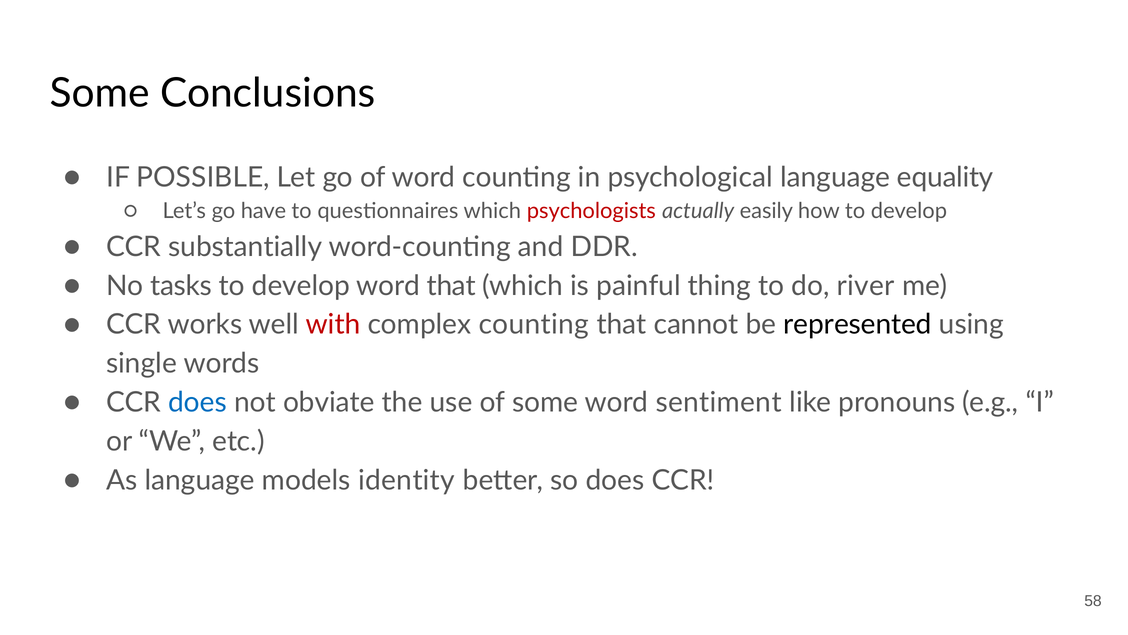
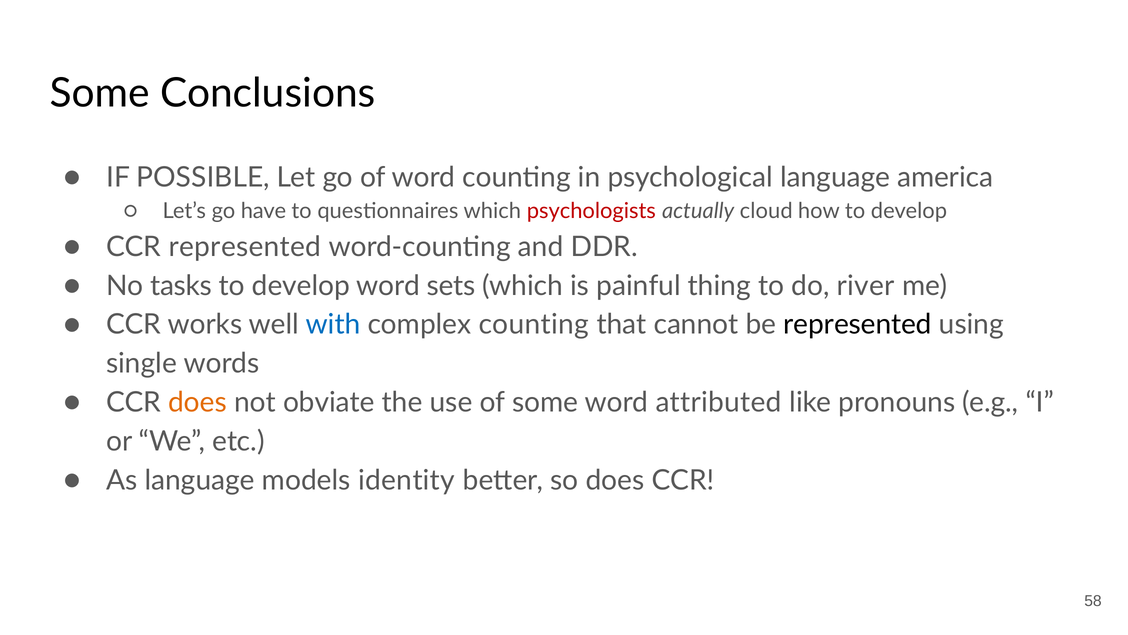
equality: equality -> america
easily: easily -> cloud
CCR substantially: substantially -> represented
word that: that -> sets
with colour: red -> blue
does at (198, 402) colour: blue -> orange
sentiment: sentiment -> attributed
